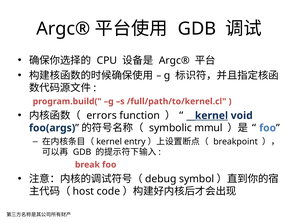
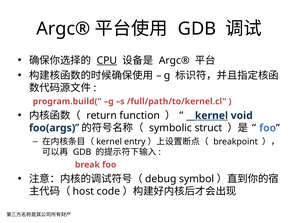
CPU underline: none -> present
errors: errors -> return
mmul: mmul -> struct
